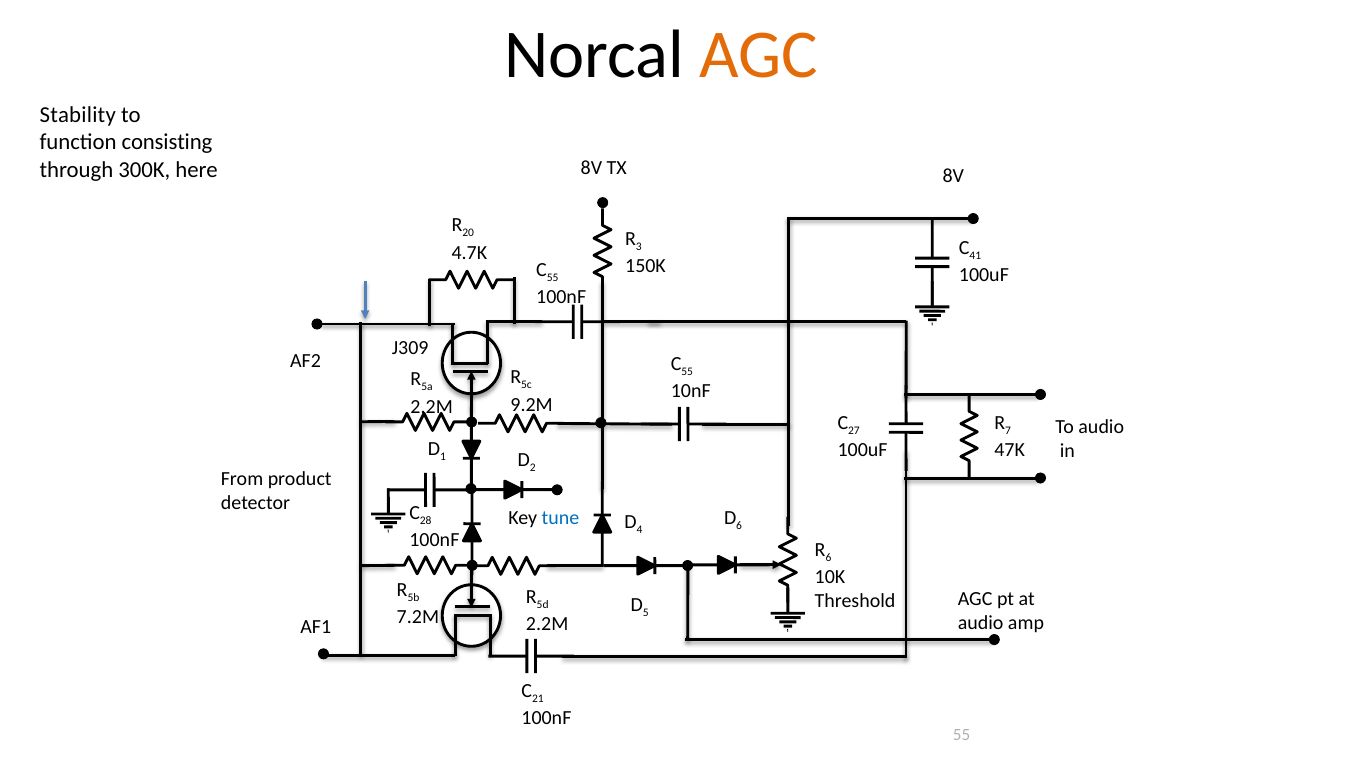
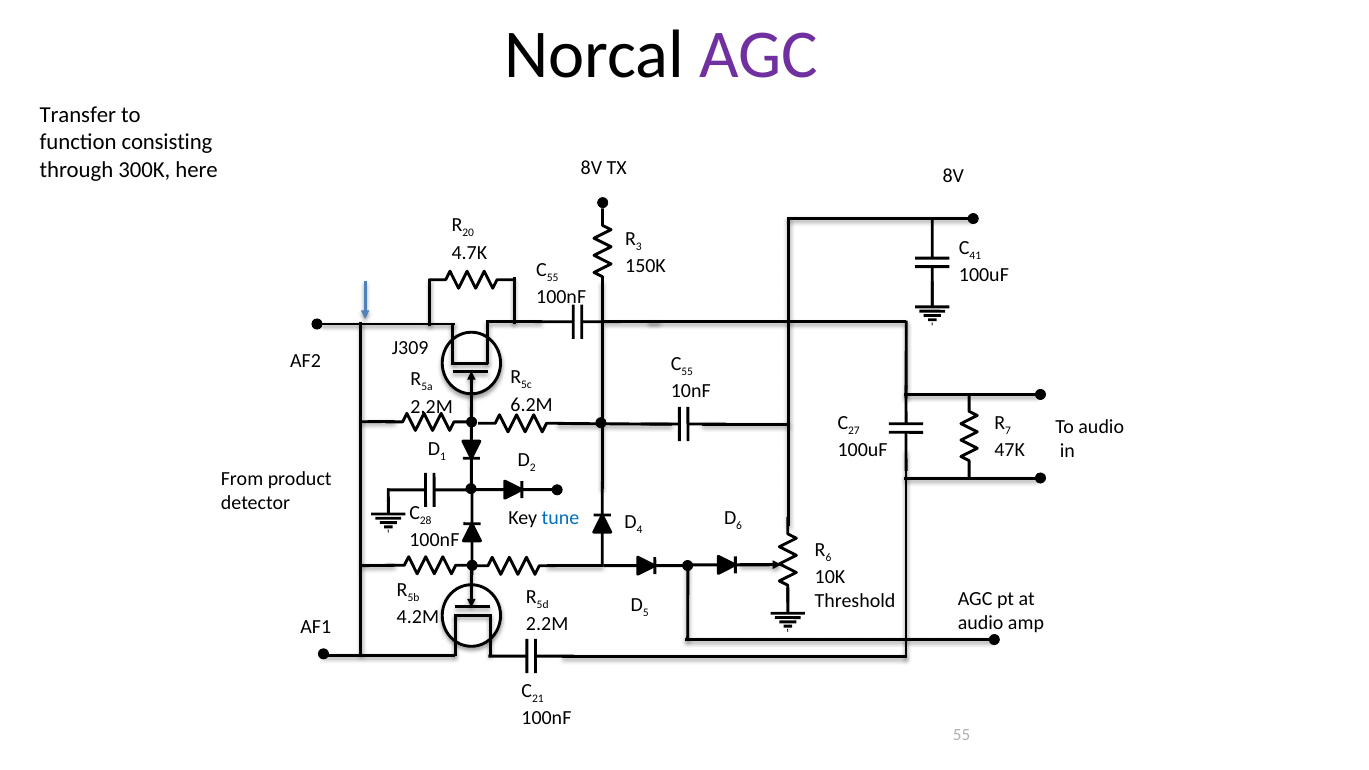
AGC at (759, 55) colour: orange -> purple
Stability: Stability -> Transfer
9.2M: 9.2M -> 6.2M
7.2M: 7.2M -> 4.2M
